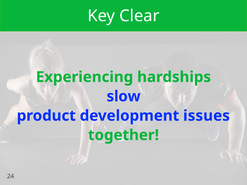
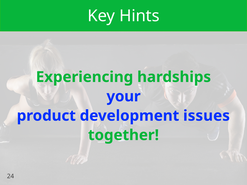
Clear: Clear -> Hints
slow: slow -> your
